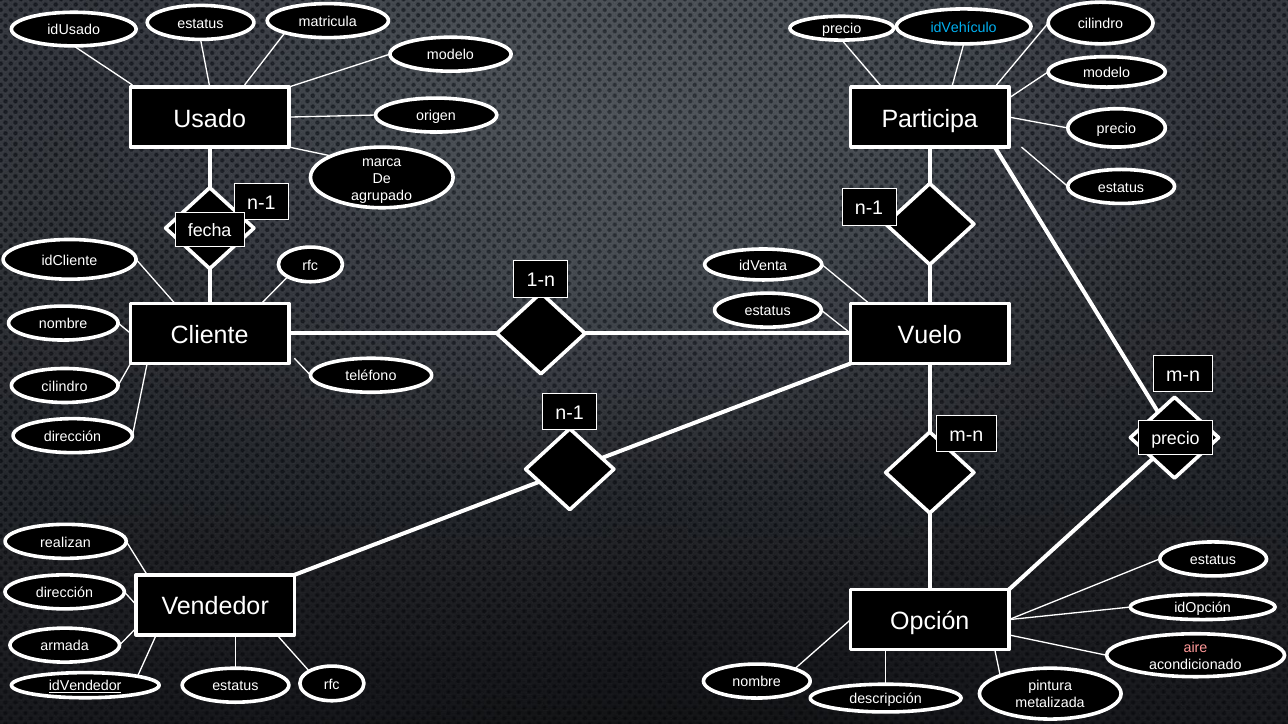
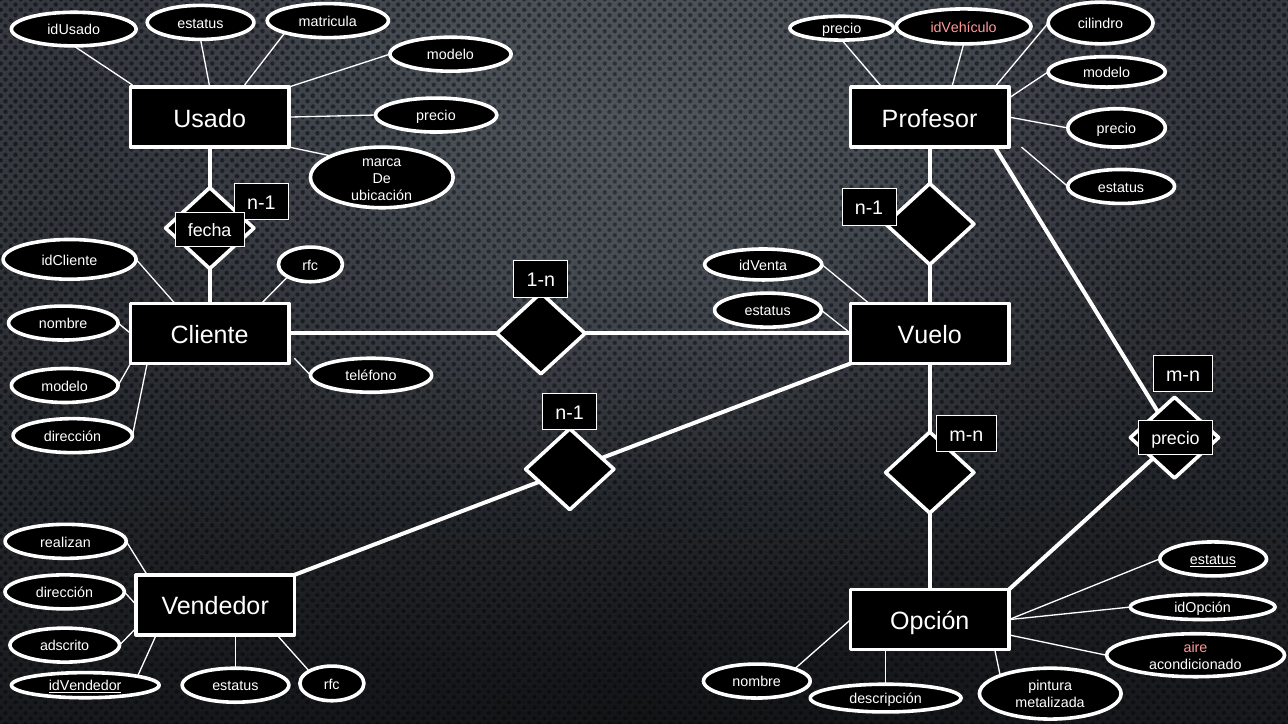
idVehículo colour: light blue -> pink
Participa: Participa -> Profesor
origen at (436, 116): origen -> precio
agrupado: agrupado -> ubicación
cilindro at (64, 387): cilindro -> modelo
estatus at (1213, 560) underline: none -> present
armada: armada -> adscrito
